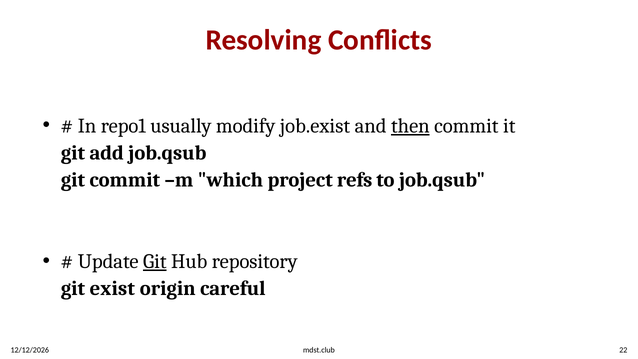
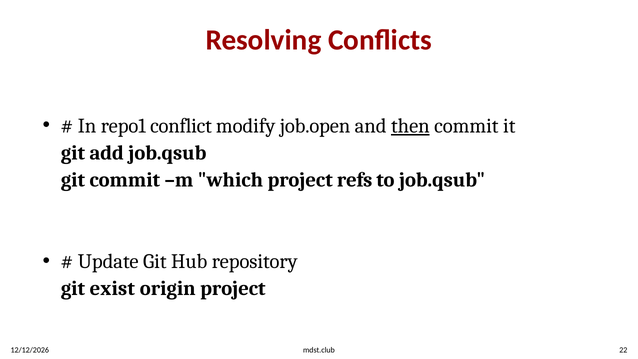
usually: usually -> conflict
job.exist: job.exist -> job.open
Git at (155, 261) underline: present -> none
origin careful: careful -> project
